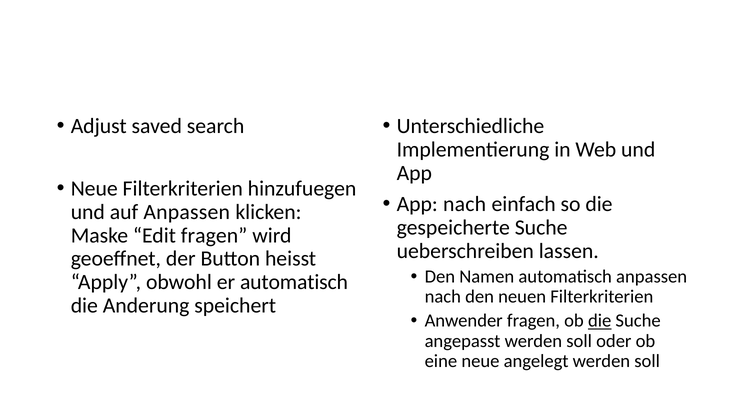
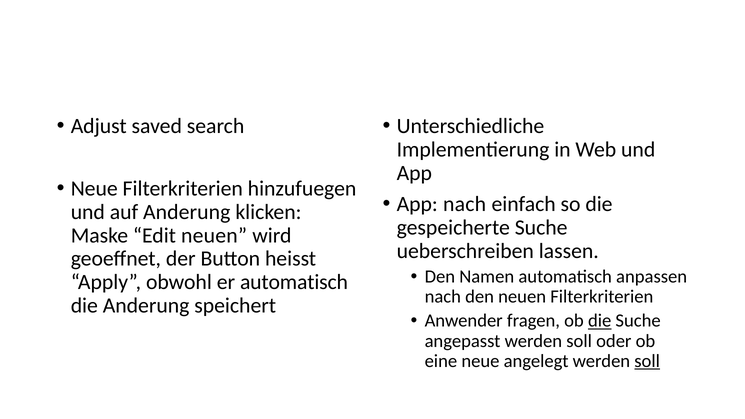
auf Anpassen: Anpassen -> Anderung
Edit fragen: fragen -> neuen
soll at (647, 361) underline: none -> present
